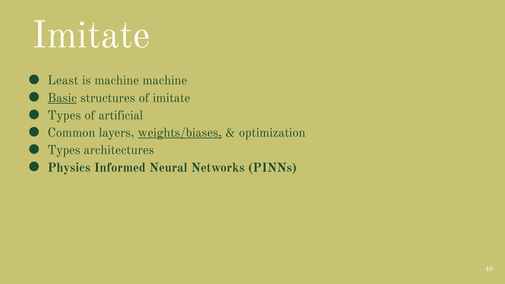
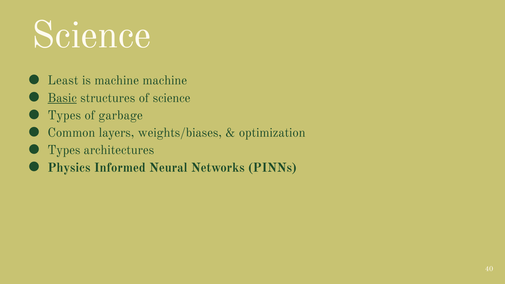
Imitate at (91, 35): Imitate -> Science
of imitate: imitate -> science
artificial: artificial -> garbage
weights/biases underline: present -> none
